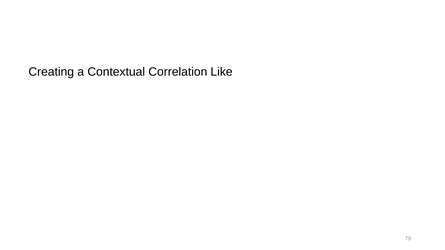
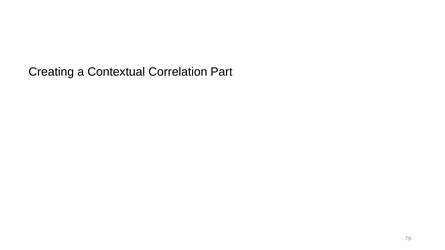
Like: Like -> Part
